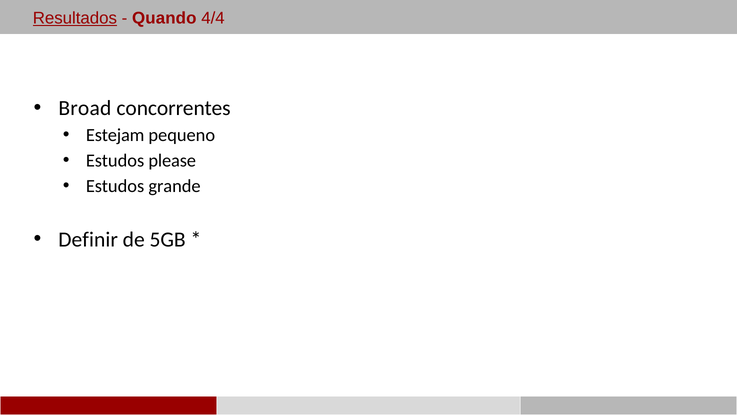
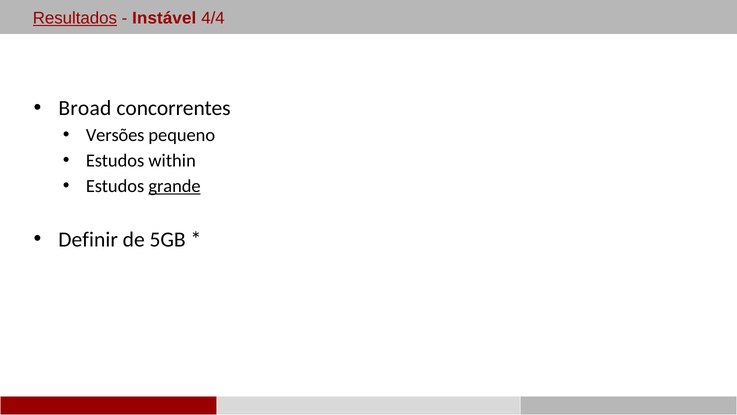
Quando: Quando -> Instável
Estejam: Estejam -> Versões
please: please -> within
grande underline: none -> present
